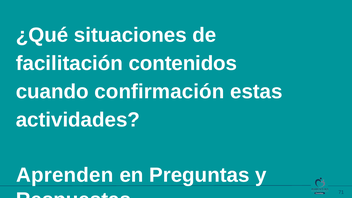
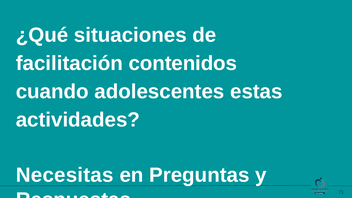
confirmación: confirmación -> adolescentes
Aprenden: Aprenden -> Necesitas
